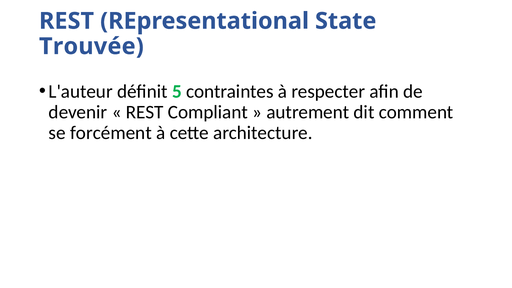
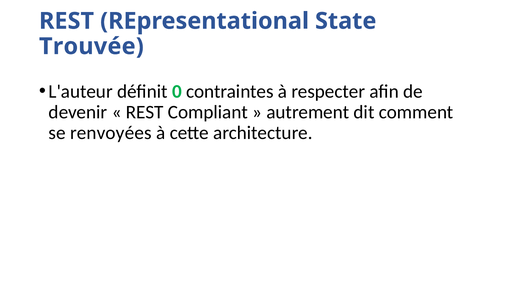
5: 5 -> 0
forcément: forcément -> renvoyées
